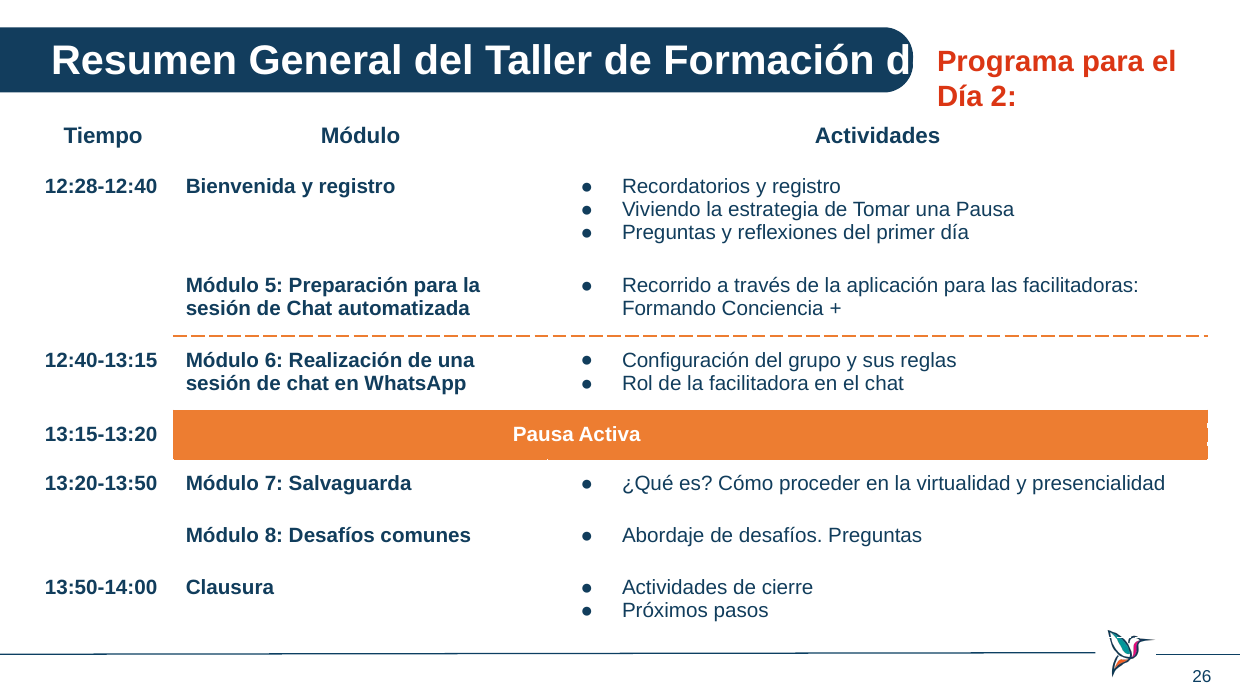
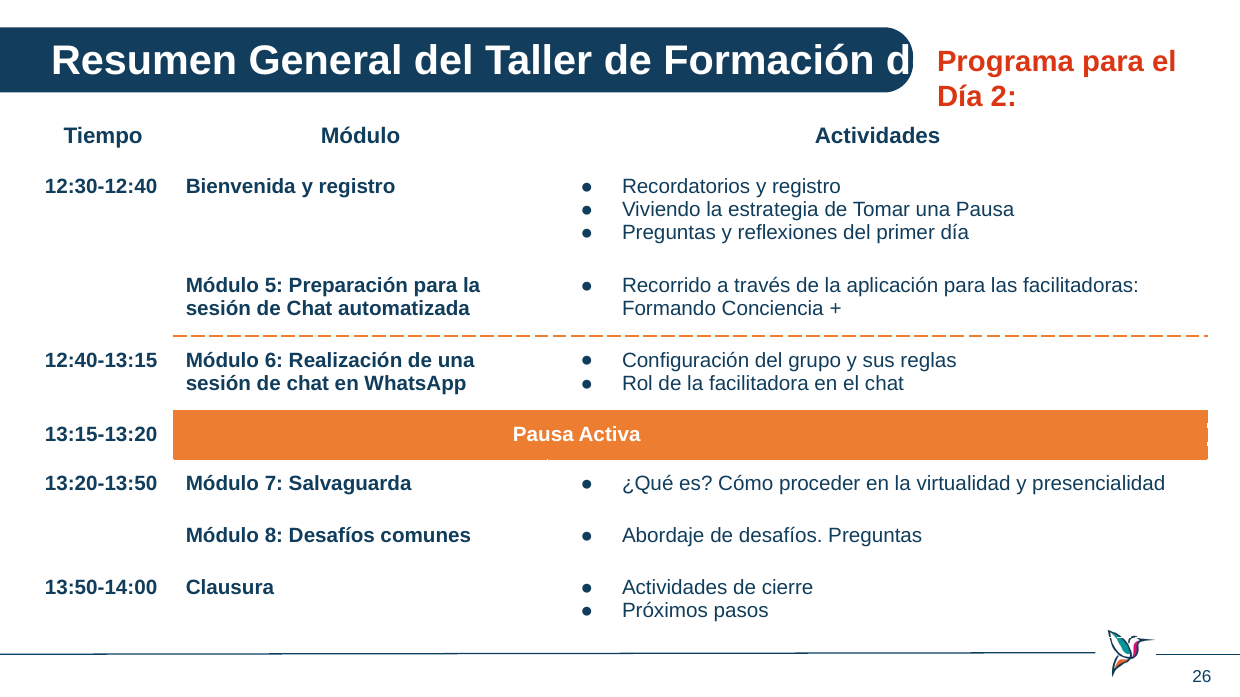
12:28-12:40: 12:28-12:40 -> 12:30-12:40
